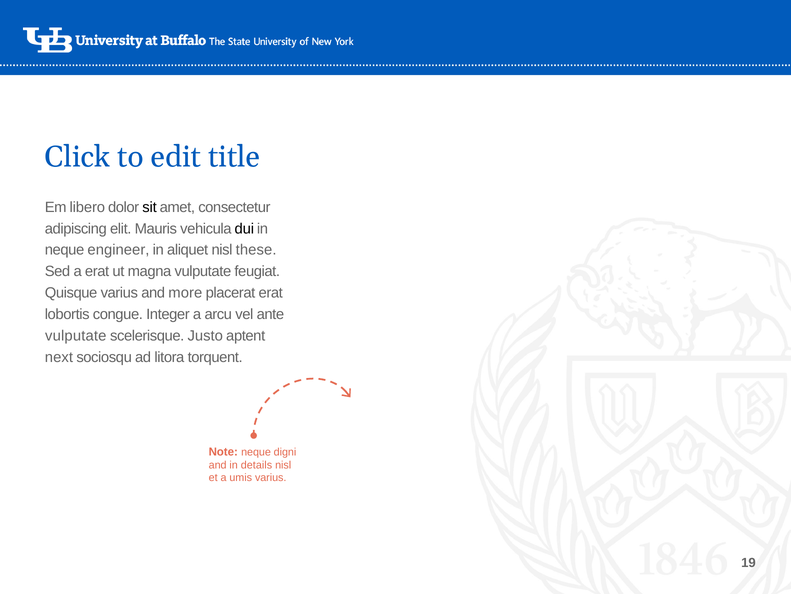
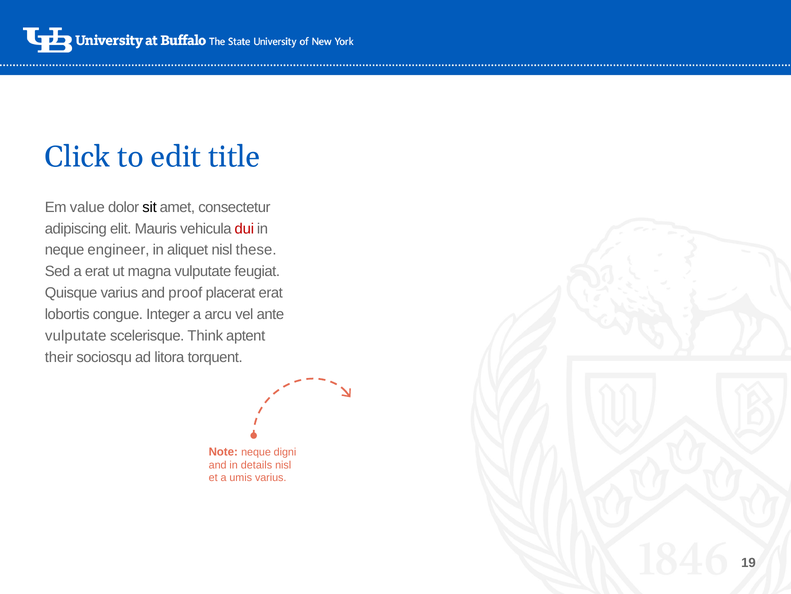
libero: libero -> value
dui colour: black -> red
more: more -> proof
Justo: Justo -> Think
next: next -> their
